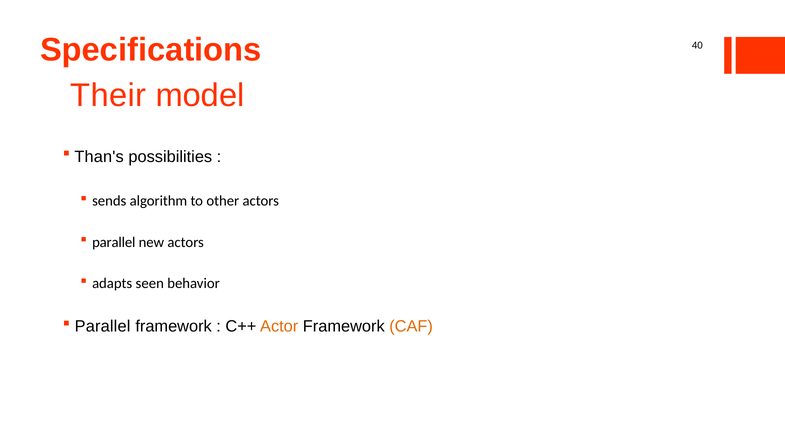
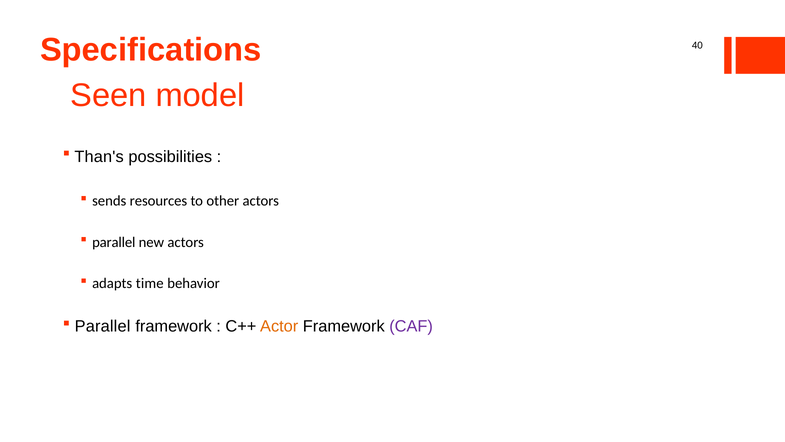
Their: Their -> Seen
algorithm: algorithm -> resources
seen: seen -> time
CAF colour: orange -> purple
